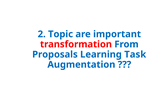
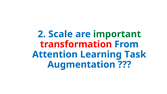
Topic: Topic -> Scale
important colour: blue -> green
Proposals: Proposals -> Attention
